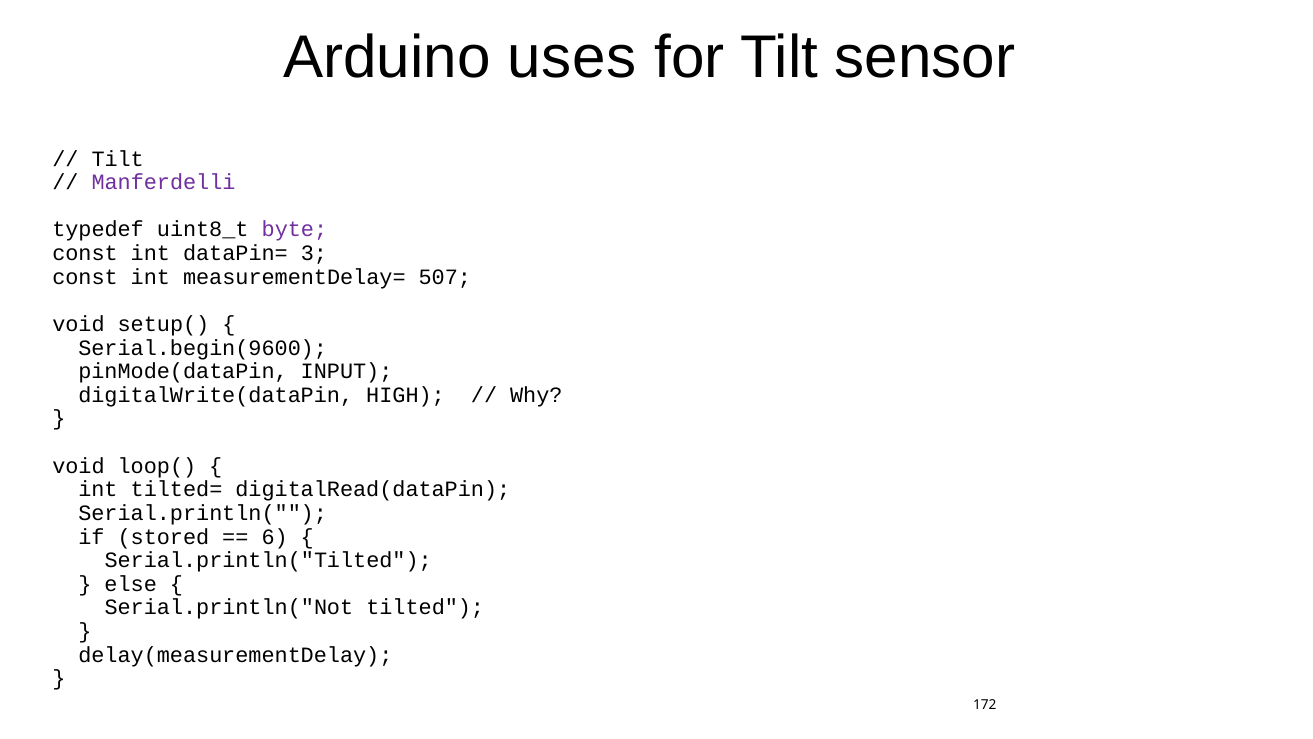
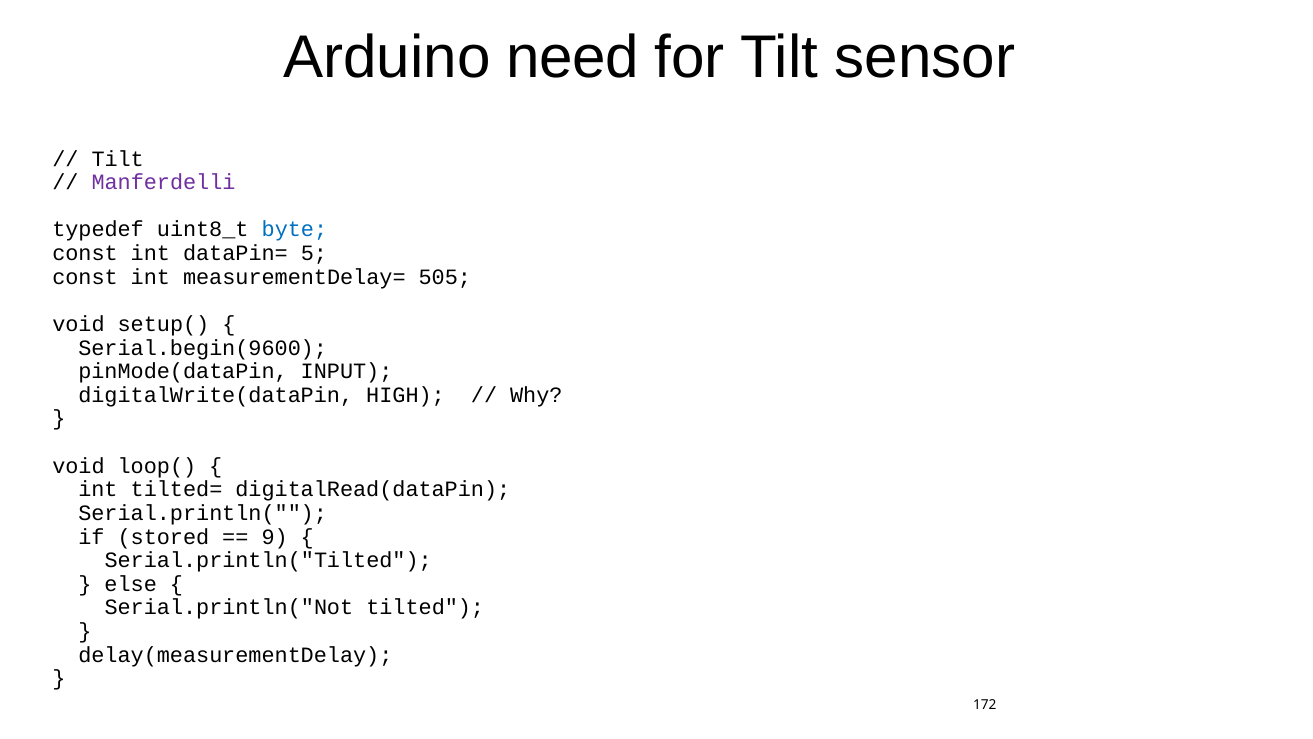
uses: uses -> need
byte colour: purple -> blue
3: 3 -> 5
507: 507 -> 505
6: 6 -> 9
